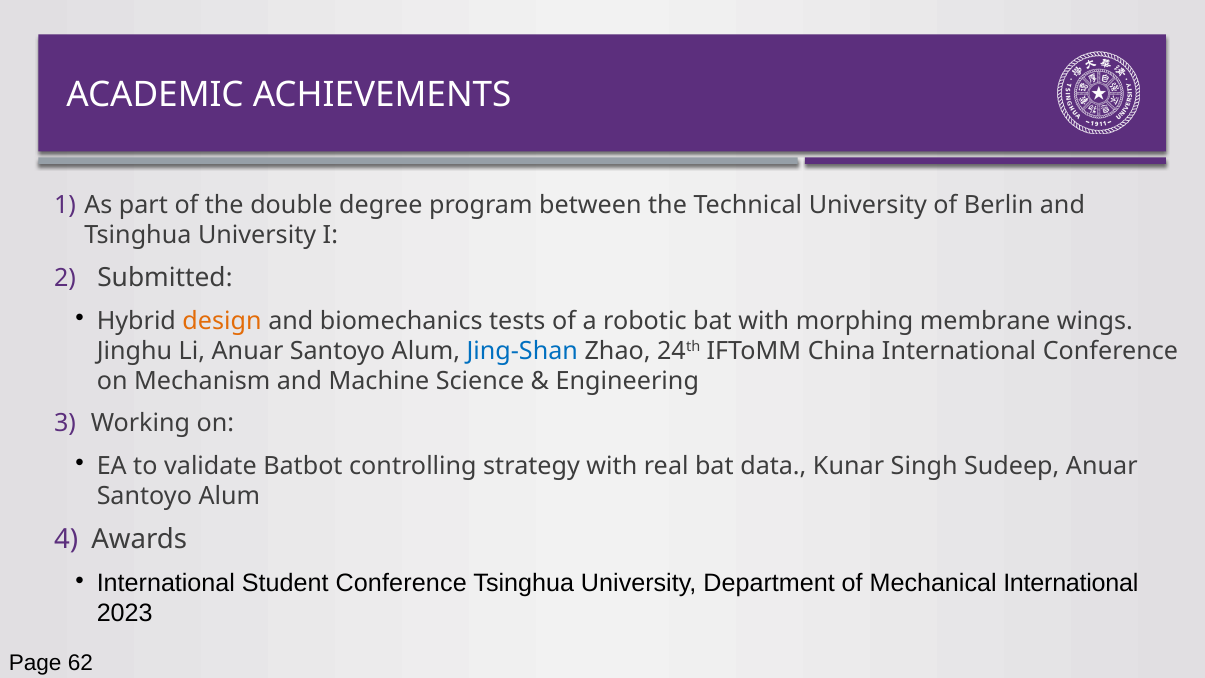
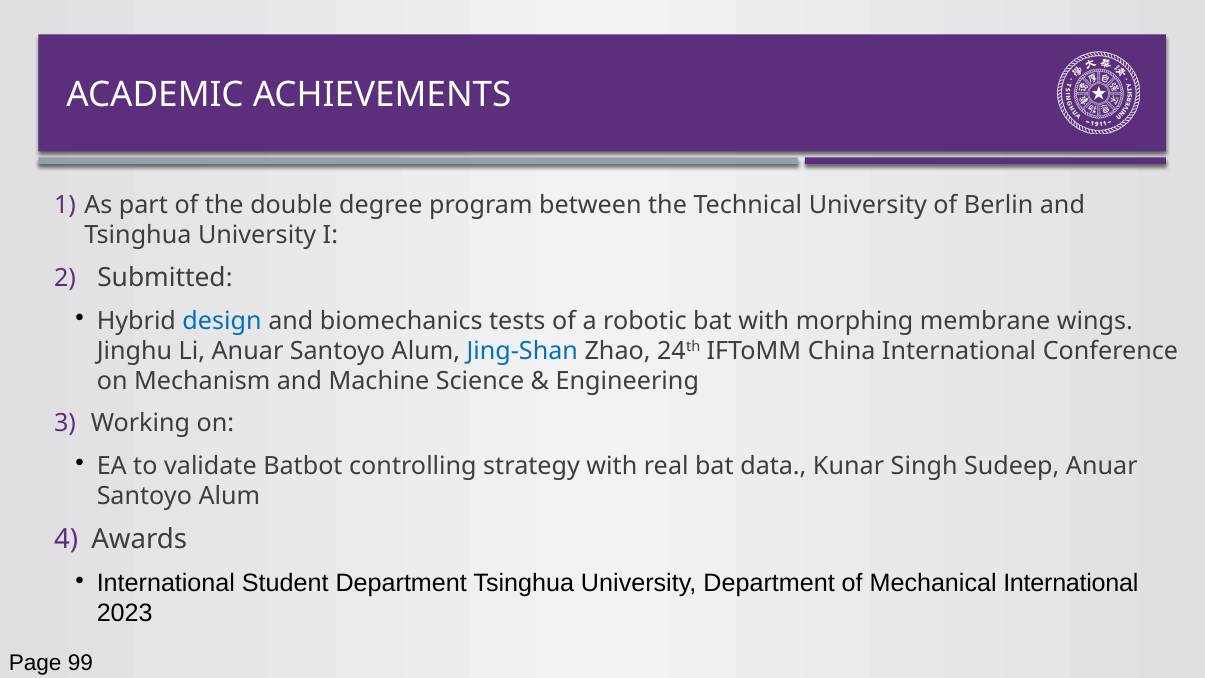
design colour: orange -> blue
Student Conference: Conference -> Department
62: 62 -> 99
